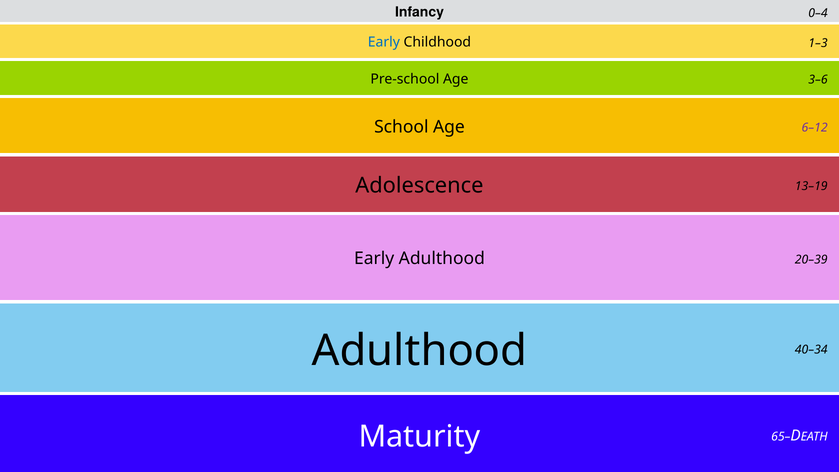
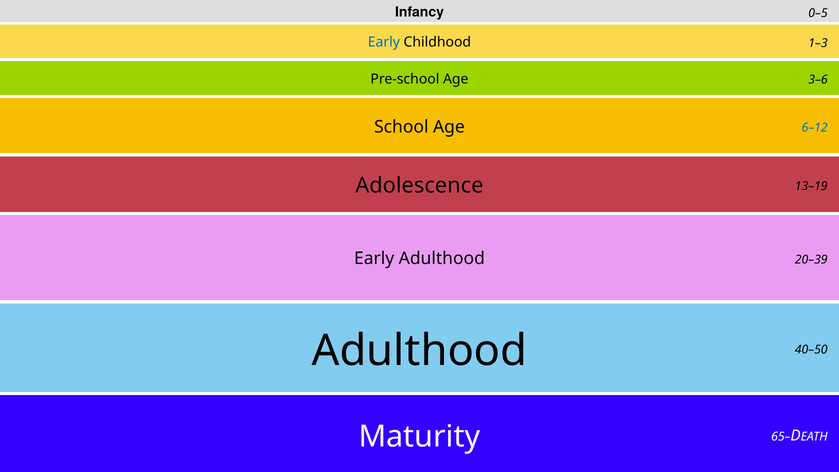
0–4: 0–4 -> 0–5
6–12 colour: purple -> blue
40–34: 40–34 -> 40–50
